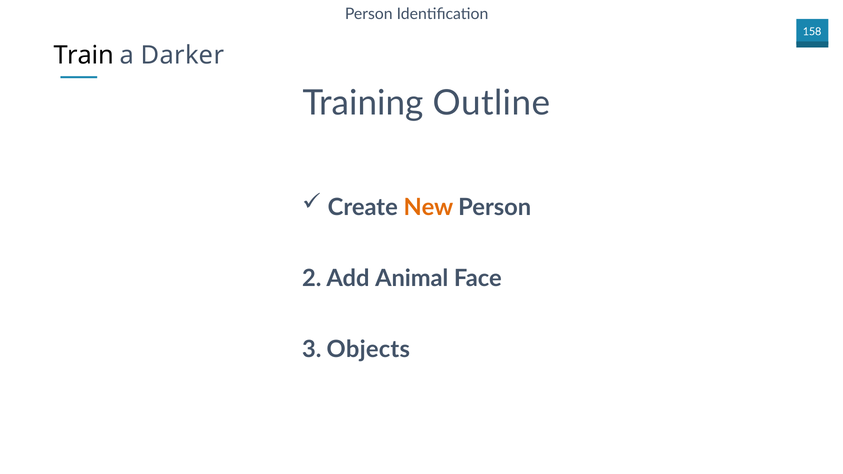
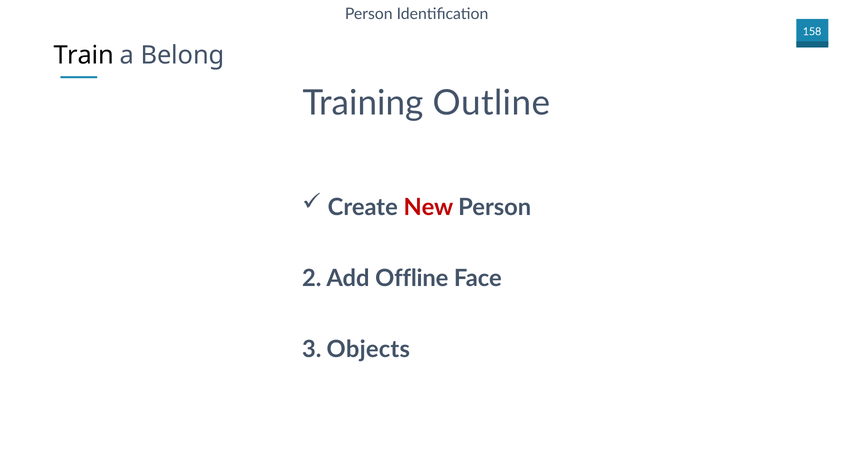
Darker: Darker -> Belong
New colour: orange -> red
Animal: Animal -> Offline
